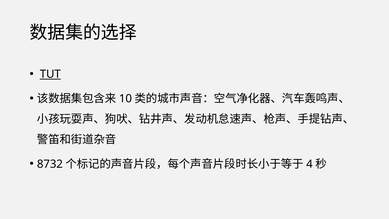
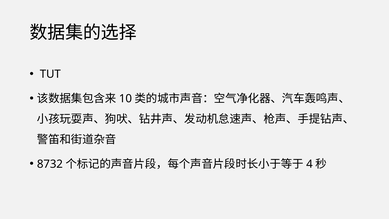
TUT underline: present -> none
